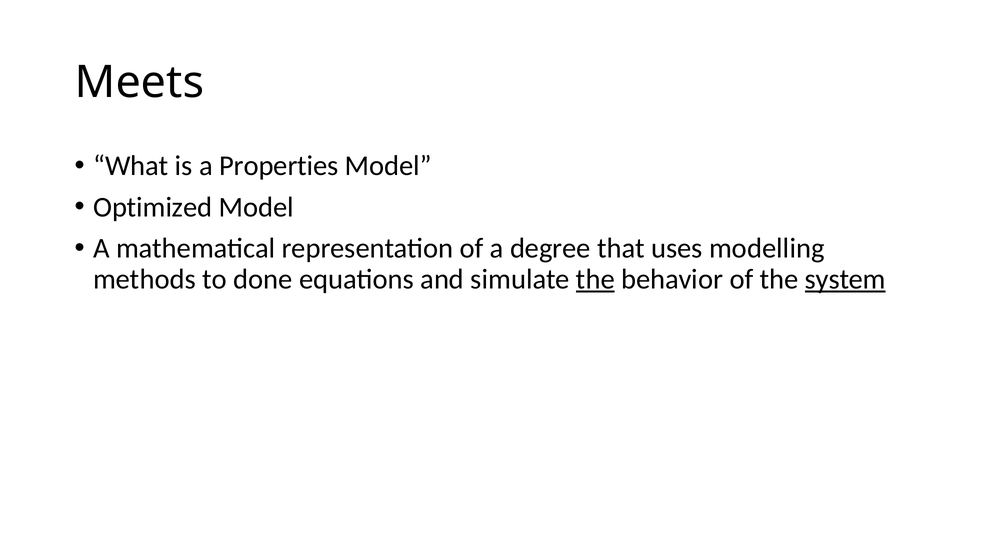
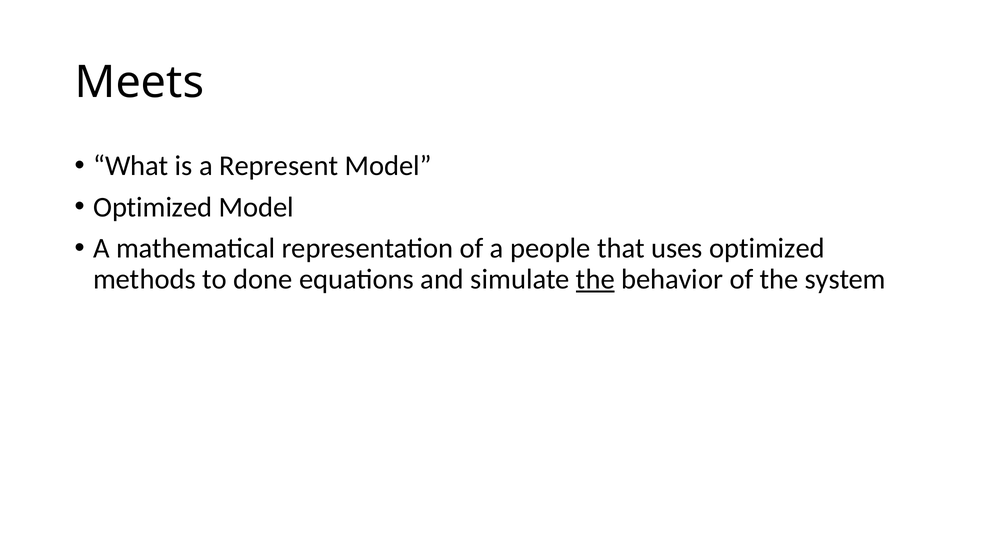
Properties: Properties -> Represent
degree: degree -> people
uses modelling: modelling -> optimized
system underline: present -> none
